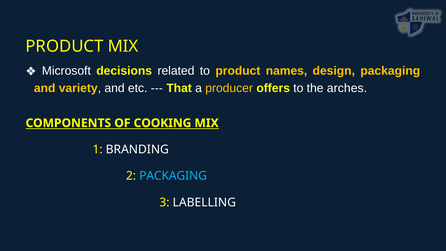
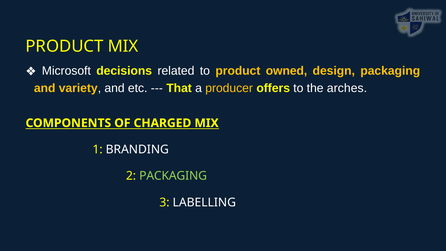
names: names -> owned
COOKING: COOKING -> CHARGED
PACKAGING at (173, 176) colour: light blue -> light green
